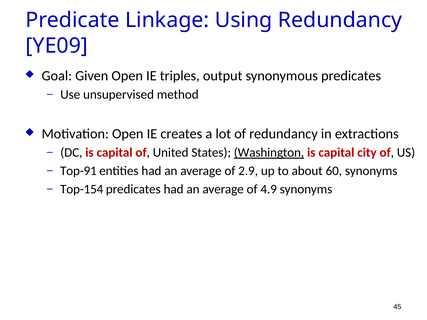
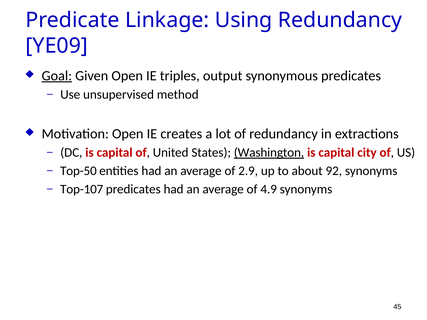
Goal underline: none -> present
Top-91: Top-91 -> Top-50
60: 60 -> 92
Top-154: Top-154 -> Top-107
